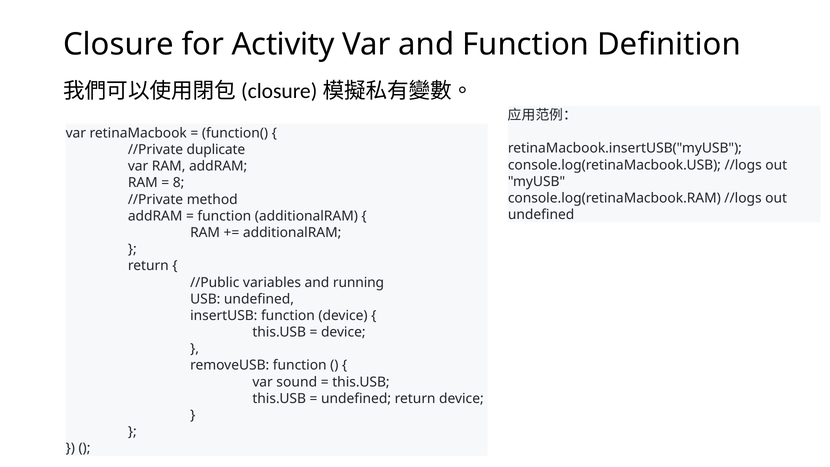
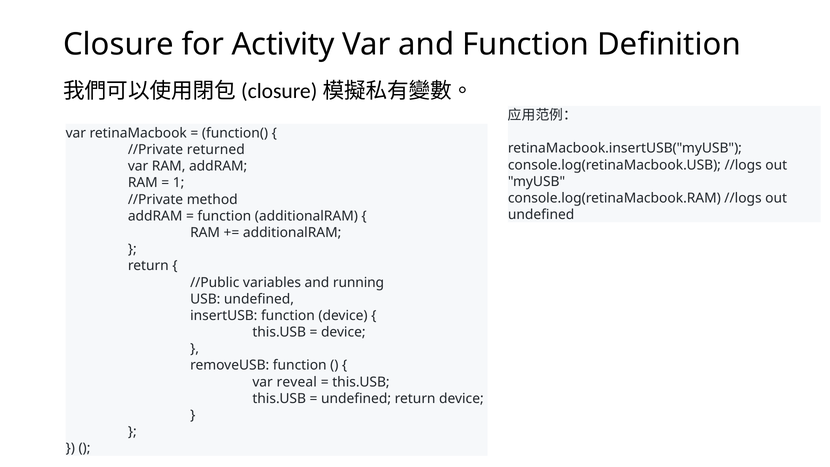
duplicate: duplicate -> returned
8: 8 -> 1
sound: sound -> reveal
